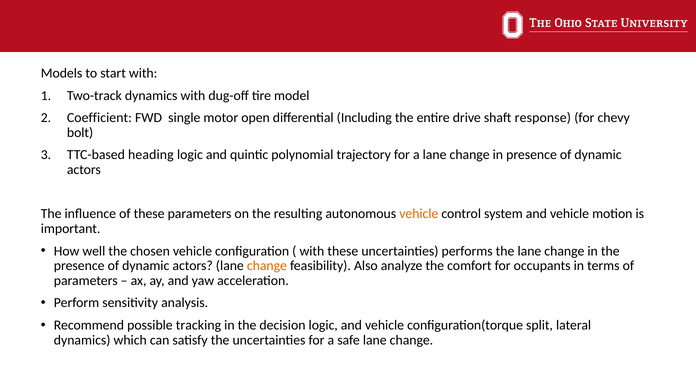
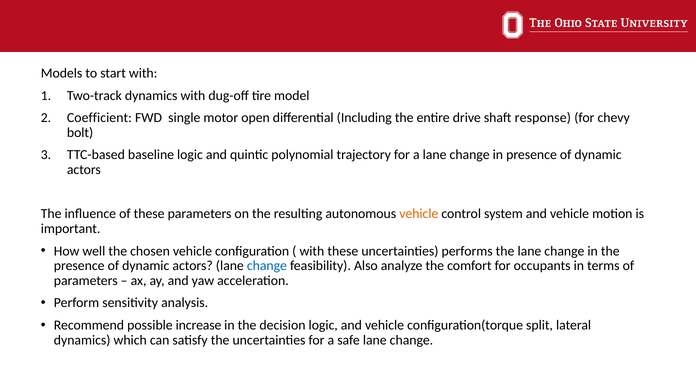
heading: heading -> baseline
change at (267, 266) colour: orange -> blue
tracking: tracking -> increase
